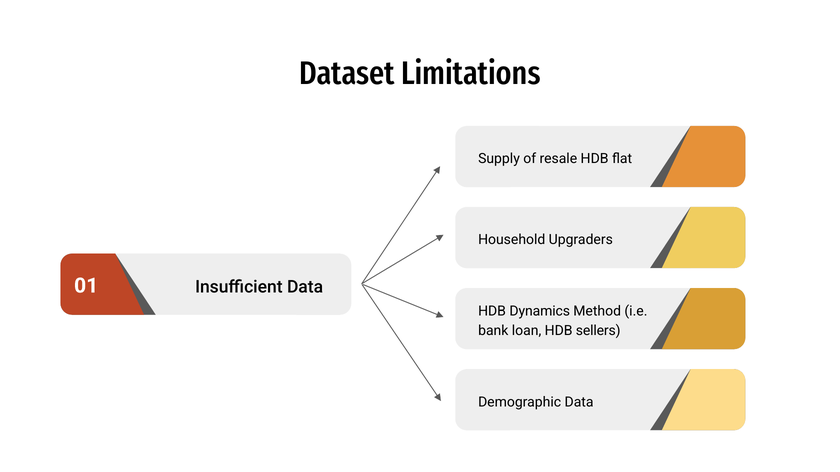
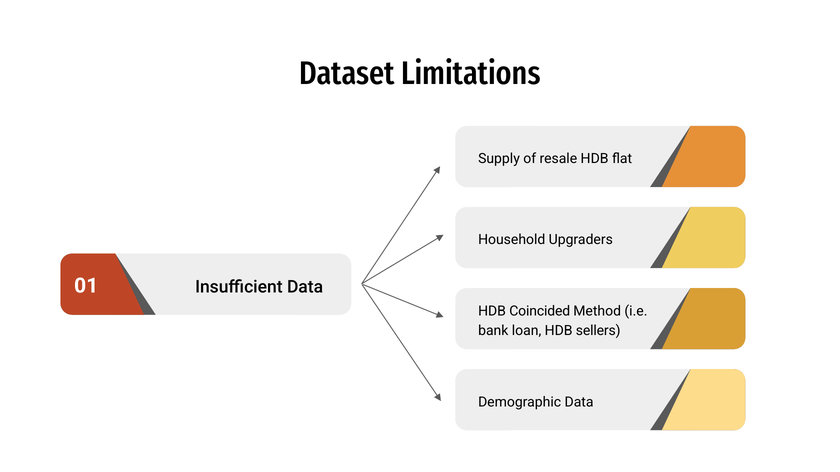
Dynamics: Dynamics -> Coincided
